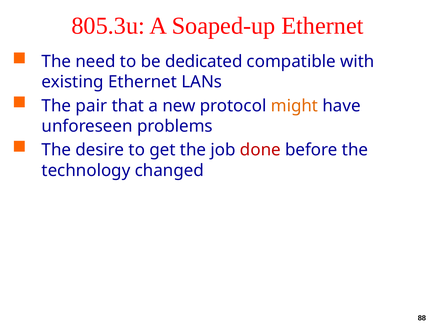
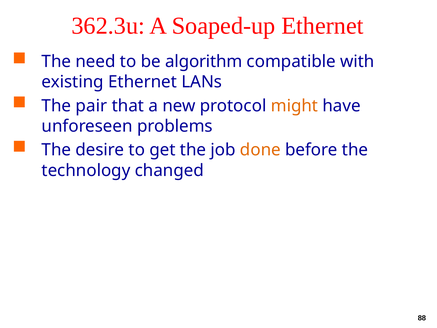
805.3u: 805.3u -> 362.3u
dedicated: dedicated -> algorithm
done colour: red -> orange
